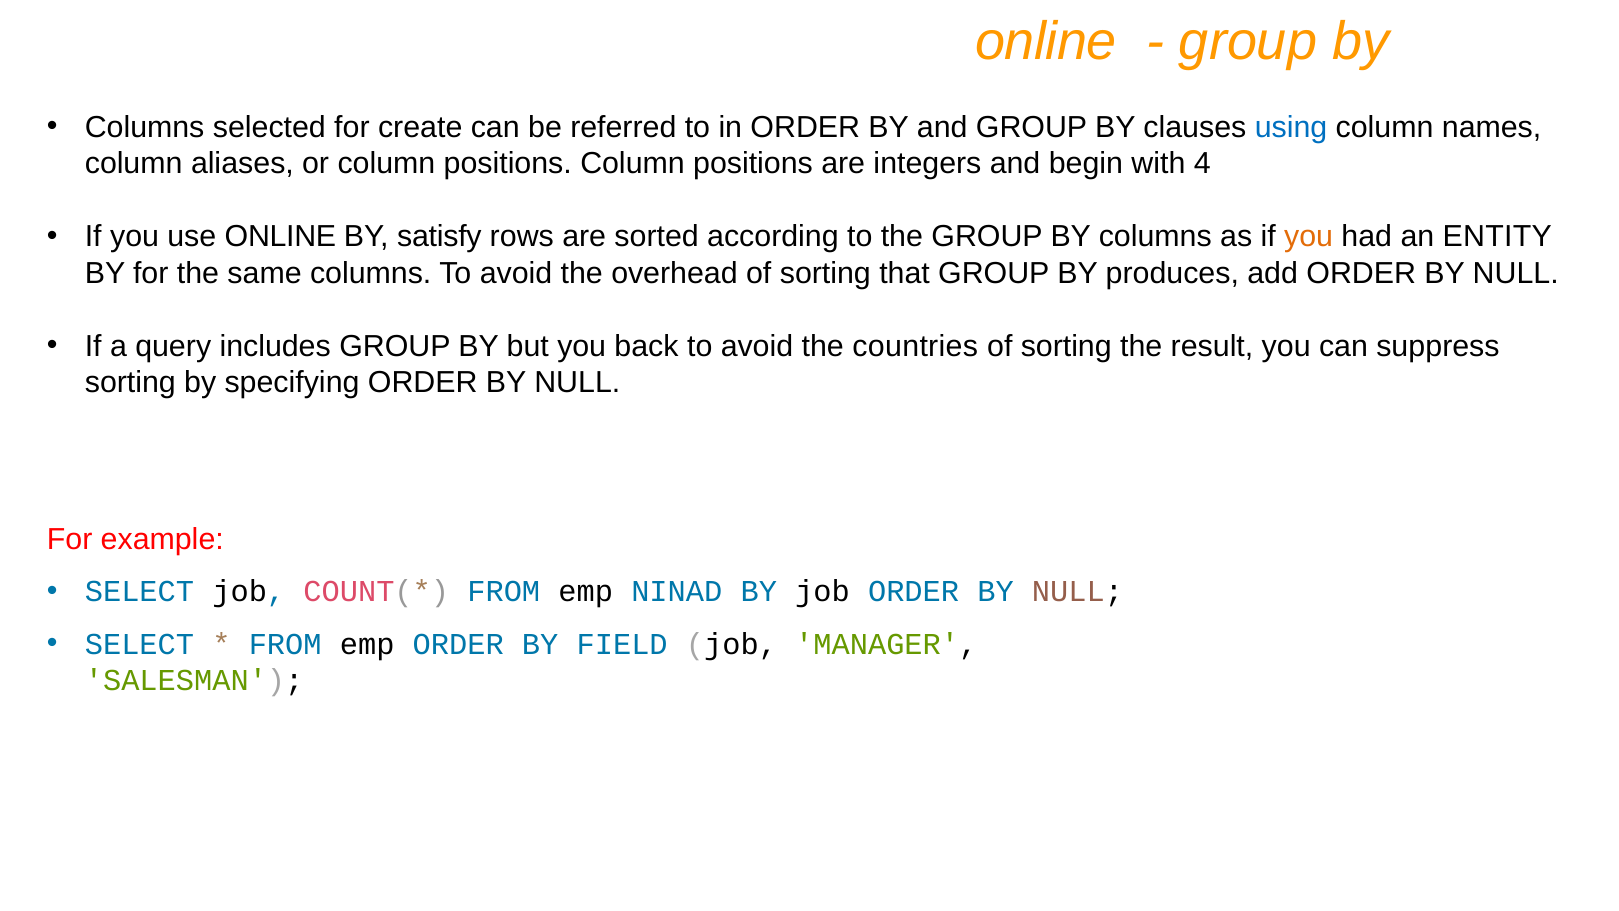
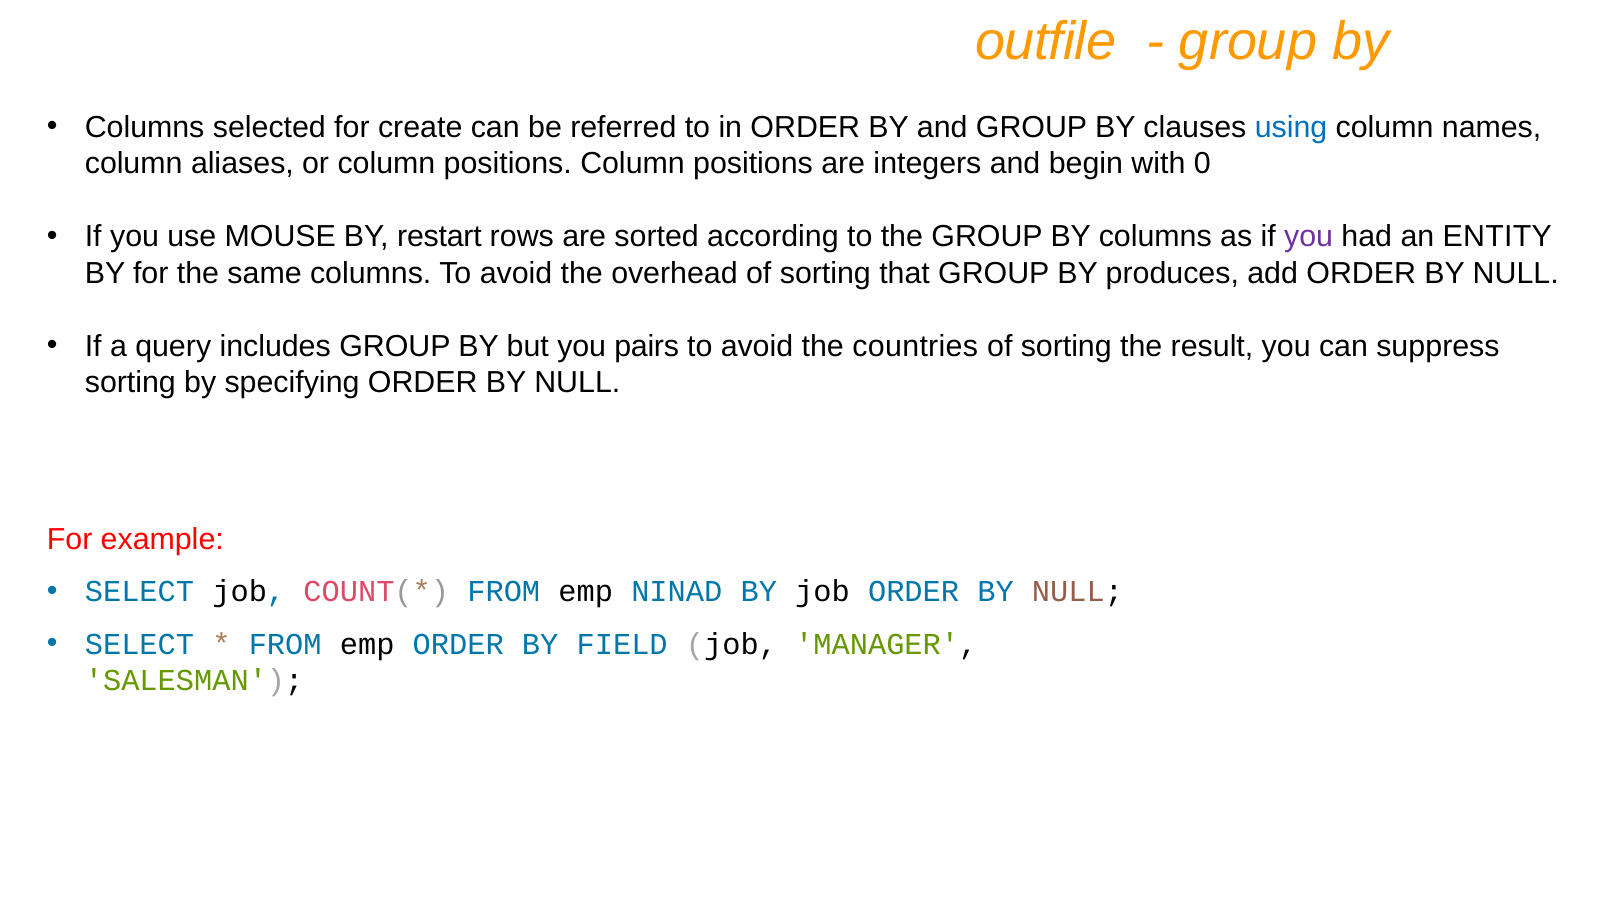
online at (1046, 42): online -> outfile
4: 4 -> 0
use ONLINE: ONLINE -> MOUSE
satisfy: satisfy -> restart
you at (1309, 237) colour: orange -> purple
back: back -> pairs
